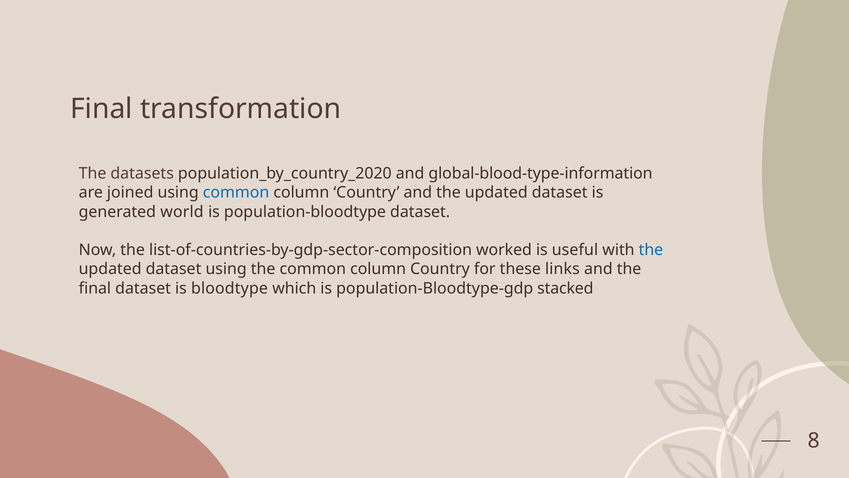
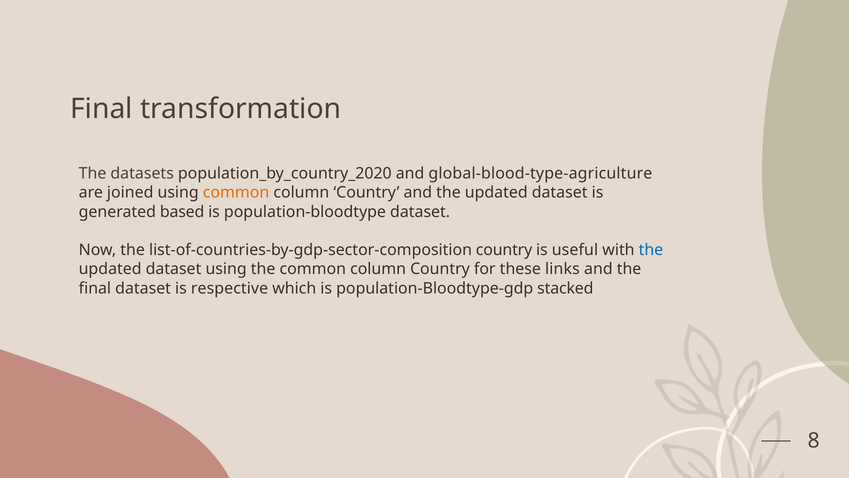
global-blood-type-information: global-blood-type-information -> global-blood-type-agriculture
common at (236, 193) colour: blue -> orange
world: world -> based
list-of-countries-by-gdp-sector-composition worked: worked -> country
bloodtype: bloodtype -> respective
